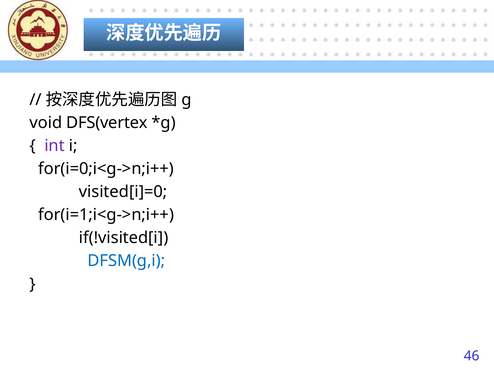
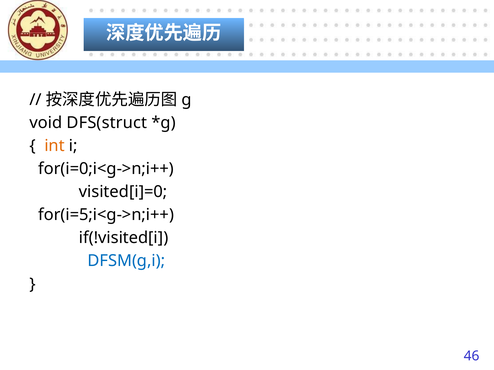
DFS(vertex: DFS(vertex -> DFS(struct
int colour: purple -> orange
for(i=1;i<g->n;i++: for(i=1;i<g->n;i++ -> for(i=5;i<g->n;i++
